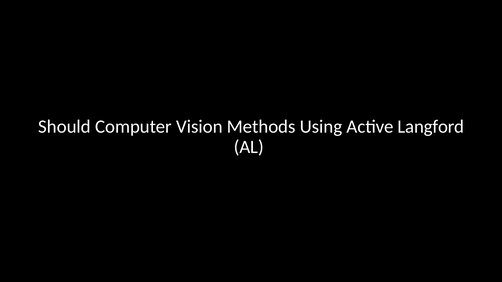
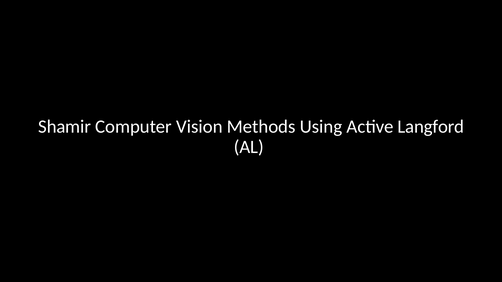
Should: Should -> Shamir
